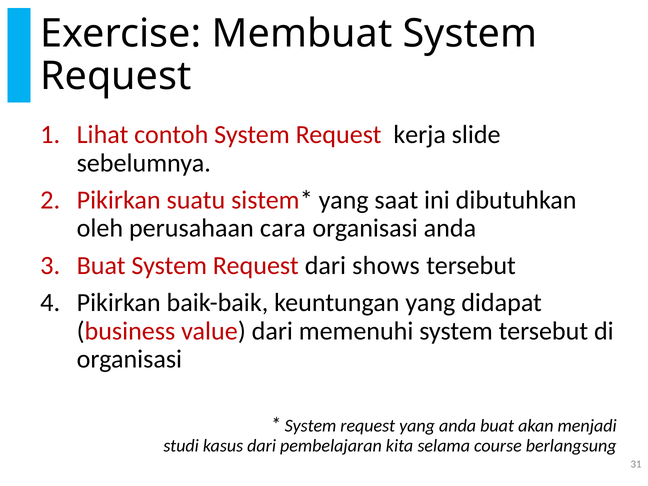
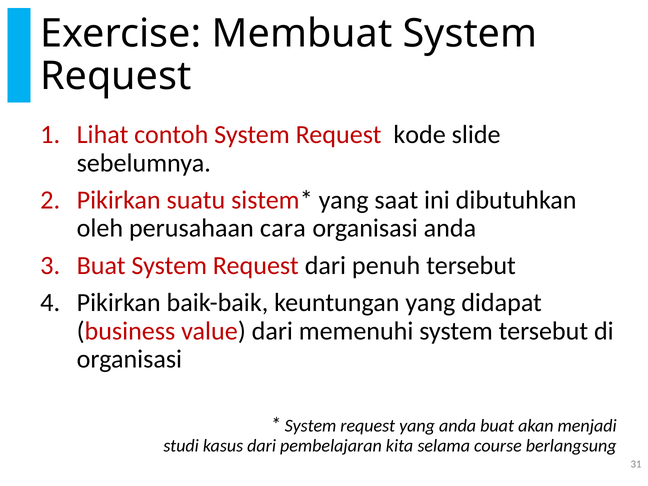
kerja: kerja -> kode
shows: shows -> penuh
